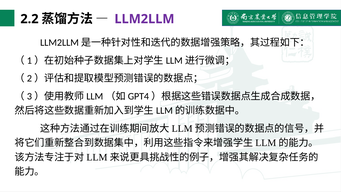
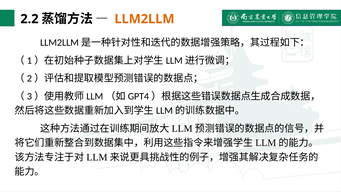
LLM2LLM colour: purple -> orange
